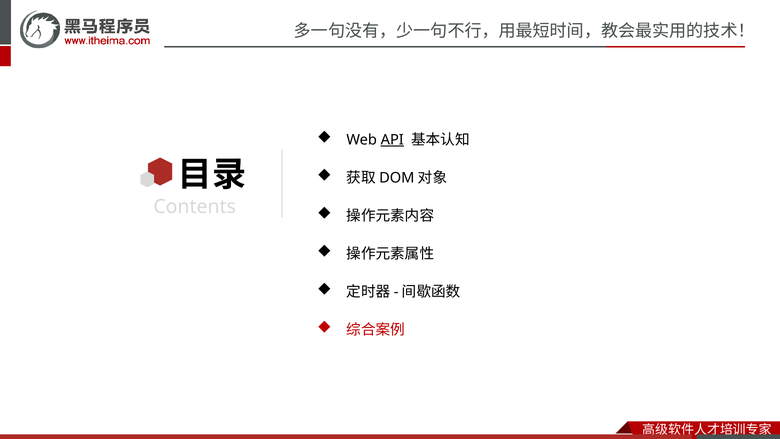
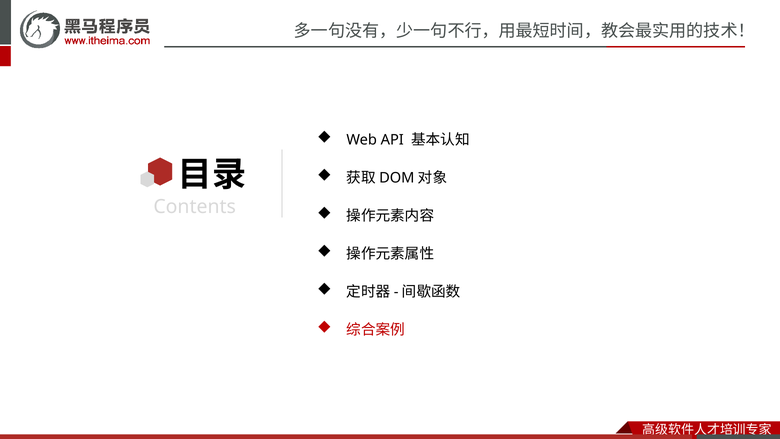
API underline: present -> none
